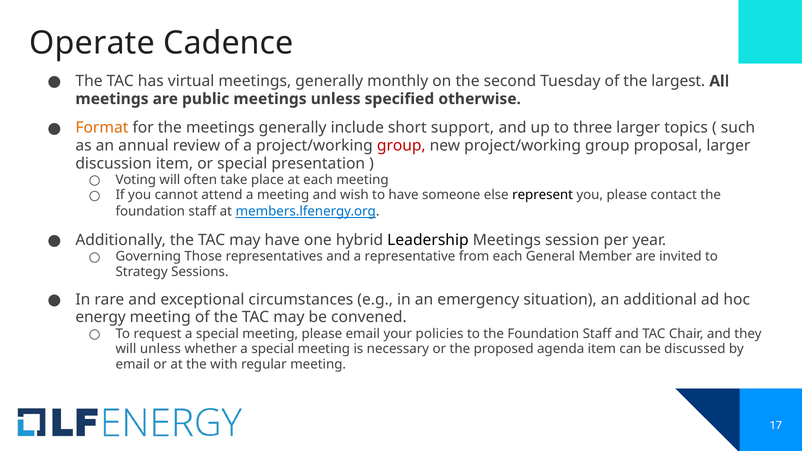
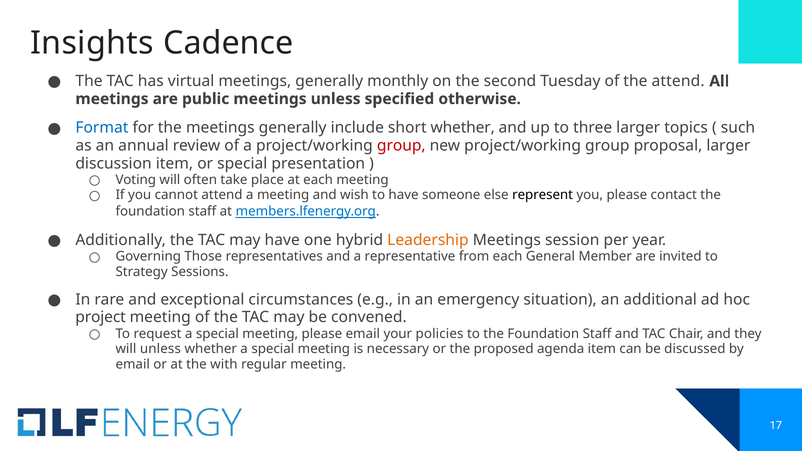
Operate: Operate -> Insights
the largest: largest -> attend
Format colour: orange -> blue
short support: support -> whether
Leadership colour: black -> orange
energy: energy -> project
